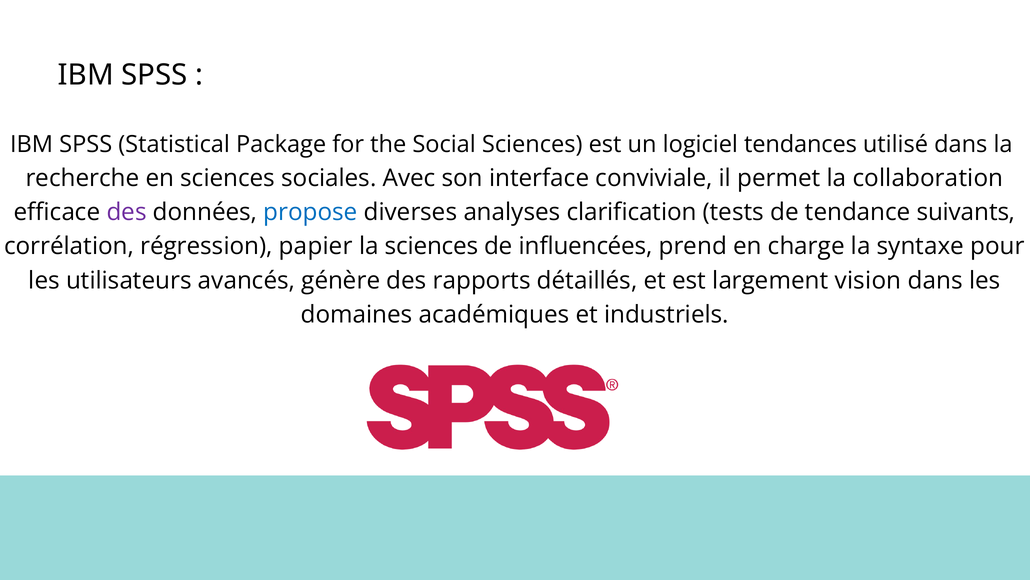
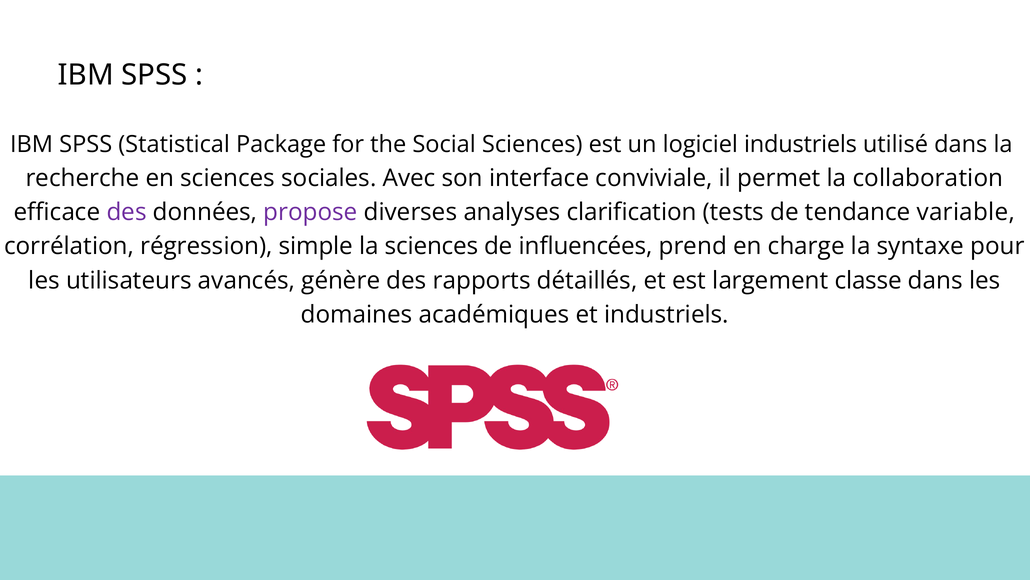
logiciel tendances: tendances -> industriels
propose colour: blue -> purple
suivants: suivants -> variable
papier: papier -> simple
vision: vision -> classe
